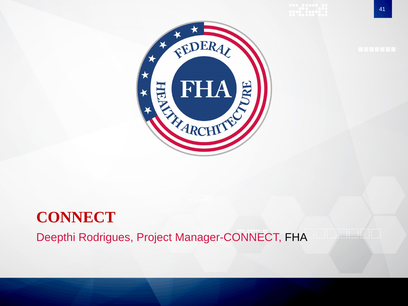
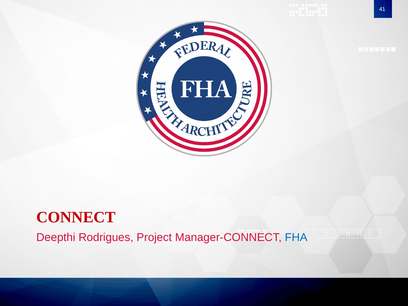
FHA colour: black -> blue
